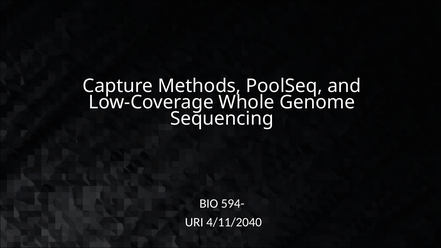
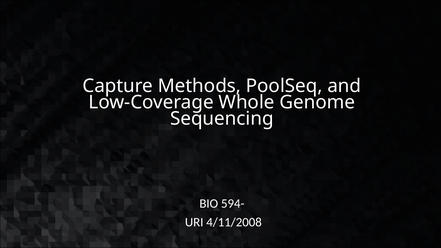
4/11/2040: 4/11/2040 -> 4/11/2008
